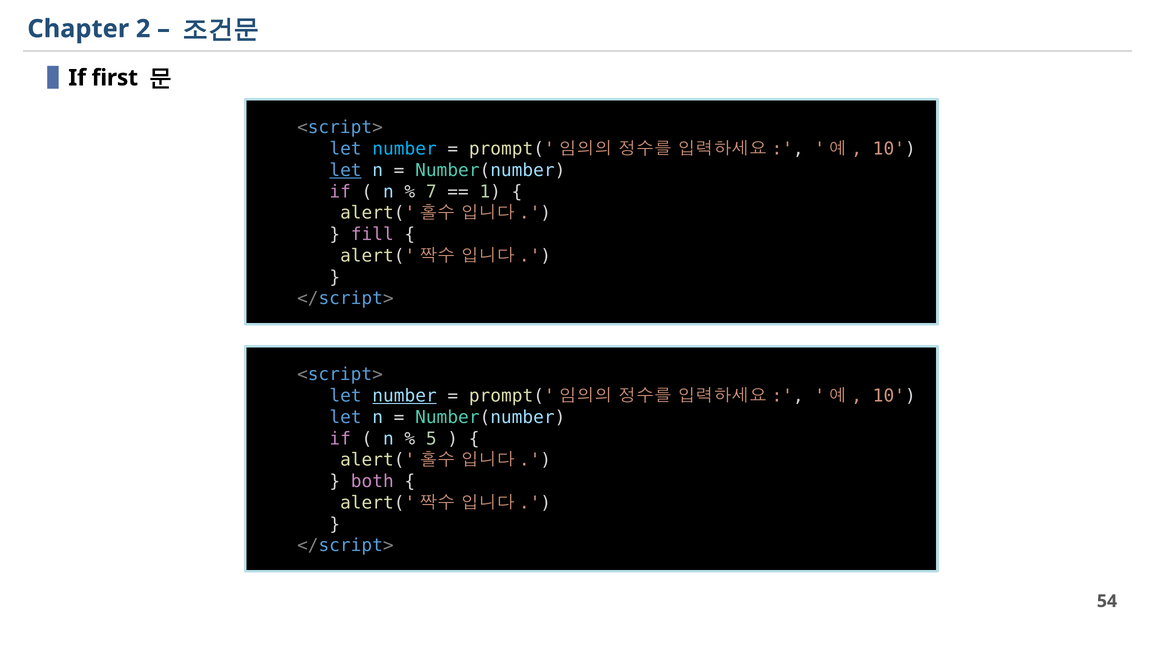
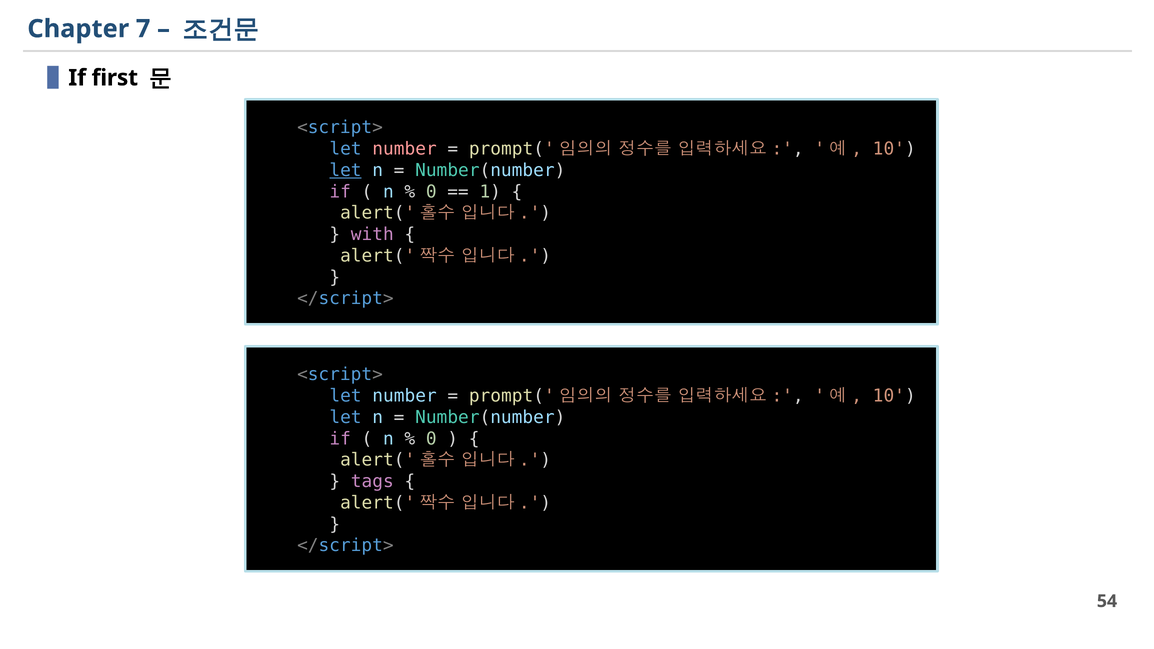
2: 2 -> 7
number at (405, 149) colour: light blue -> pink
7 at (431, 192): 7 -> 0
fill: fill -> with
number at (405, 396) underline: present -> none
5 at (431, 439): 5 -> 0
both: both -> tags
